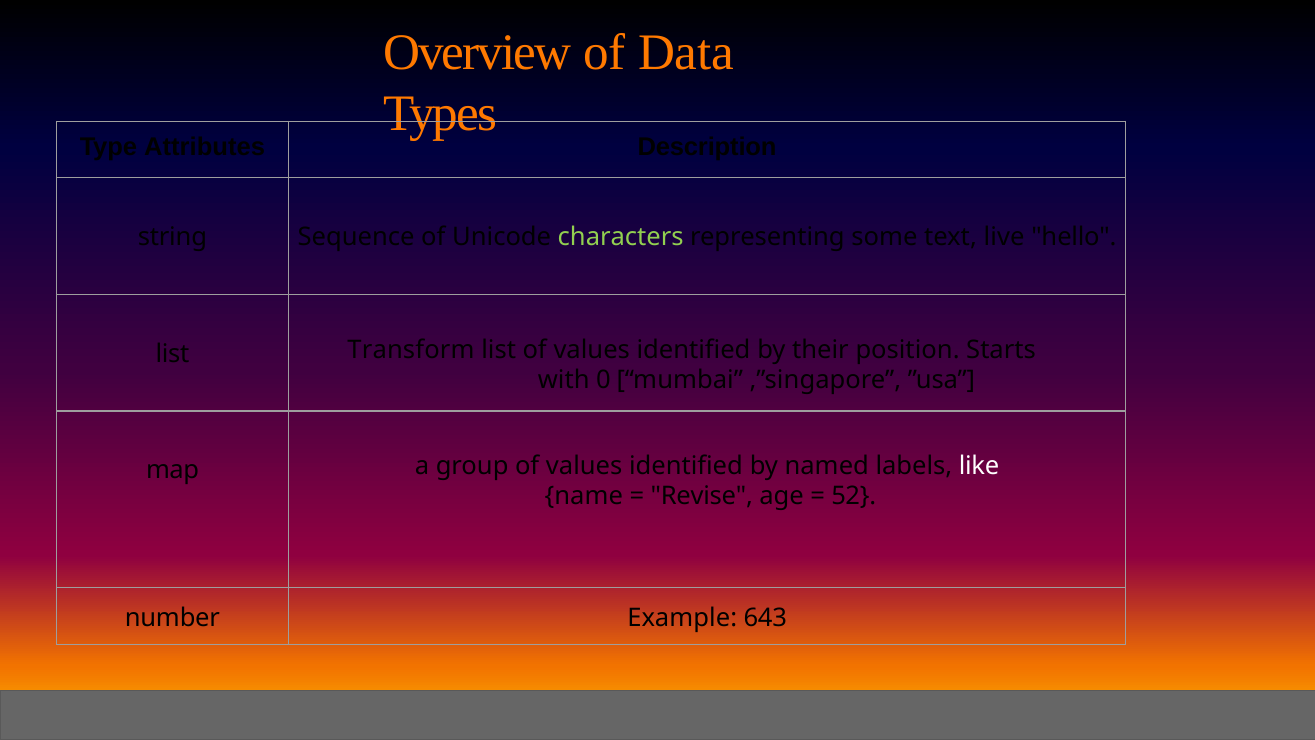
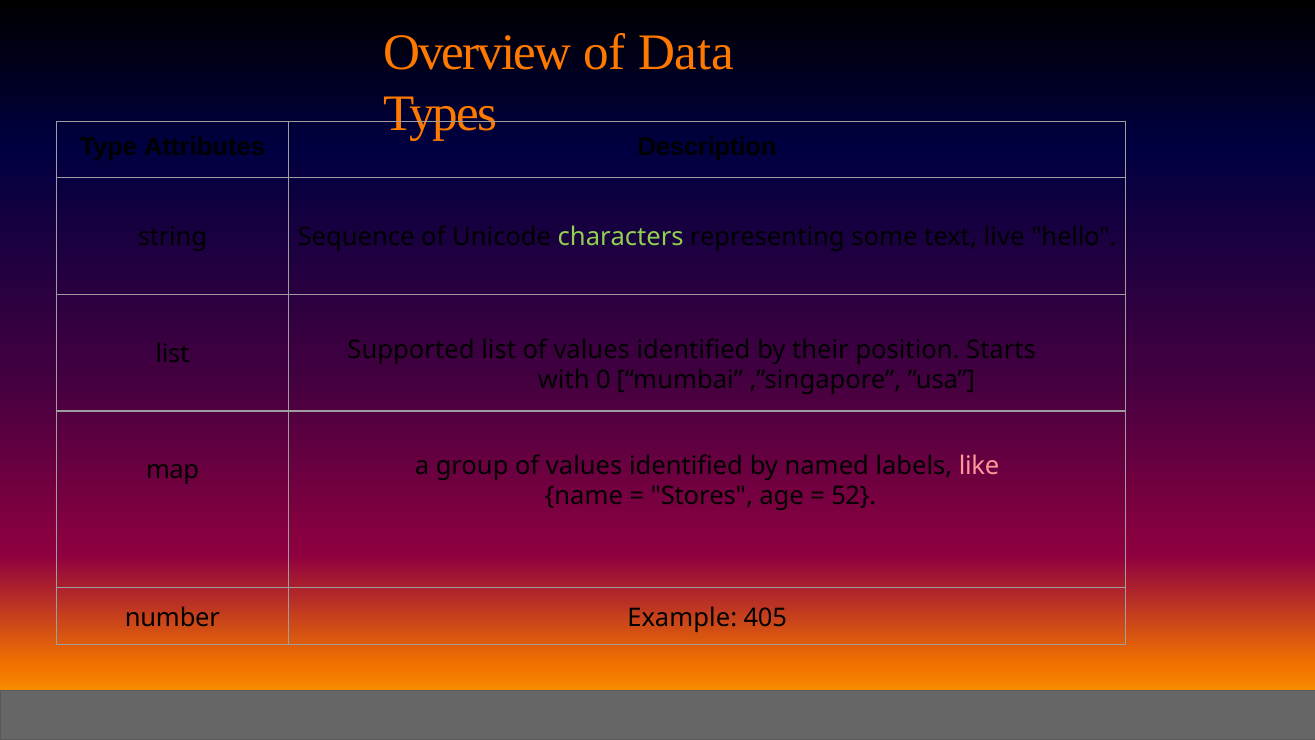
Transform: Transform -> Supported
like colour: white -> pink
Revise: Revise -> Stores
643: 643 -> 405
